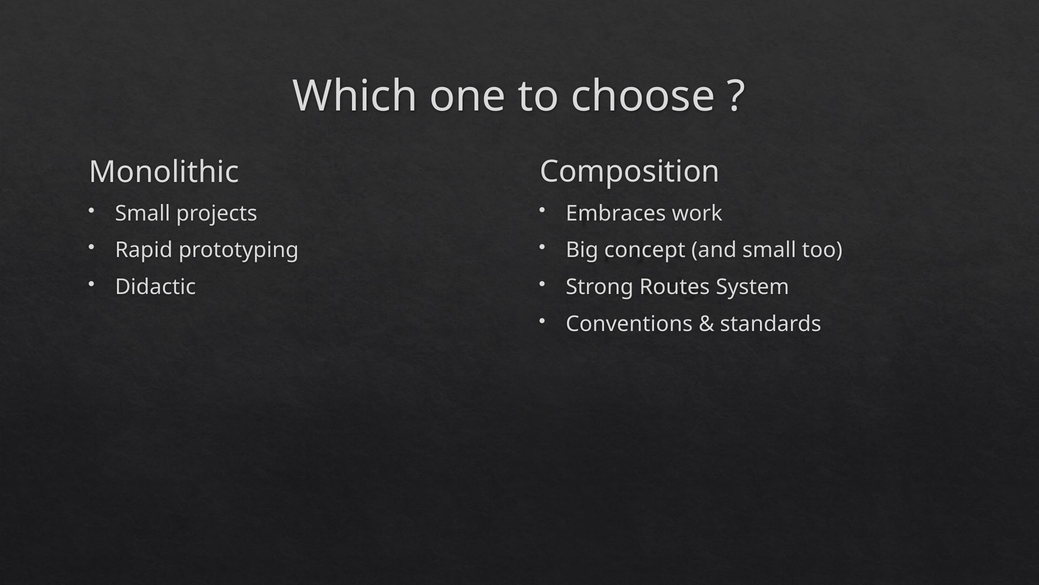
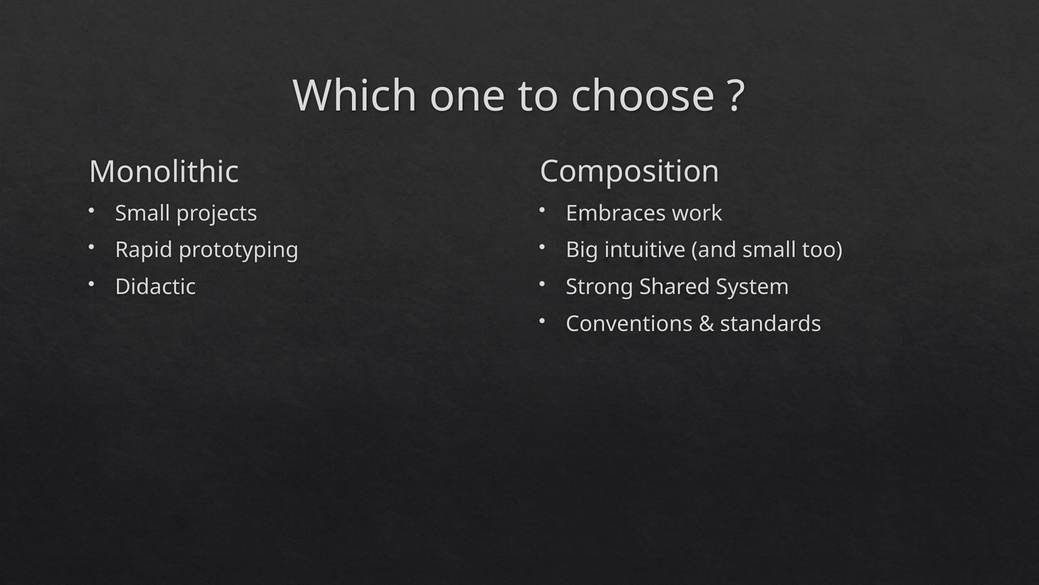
concept: concept -> intuitive
Routes: Routes -> Shared
